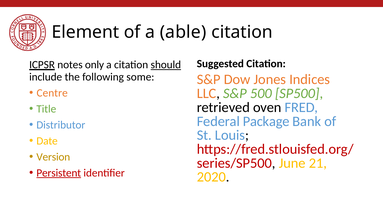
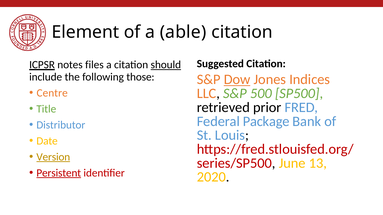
only: only -> files
some: some -> those
Dow underline: none -> present
oven: oven -> prior
Version underline: none -> present
21: 21 -> 13
